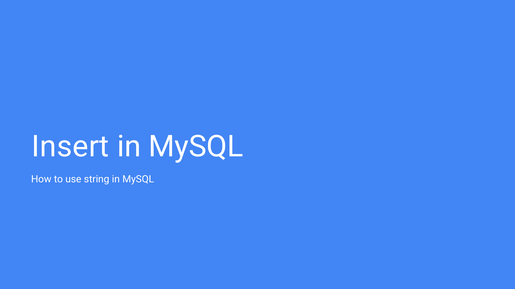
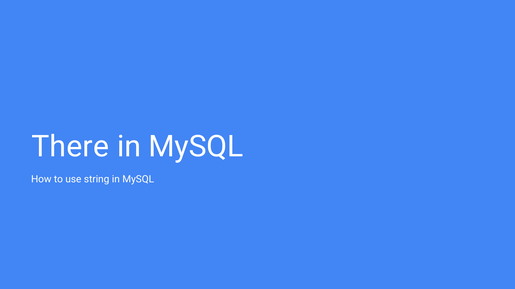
Insert: Insert -> There
